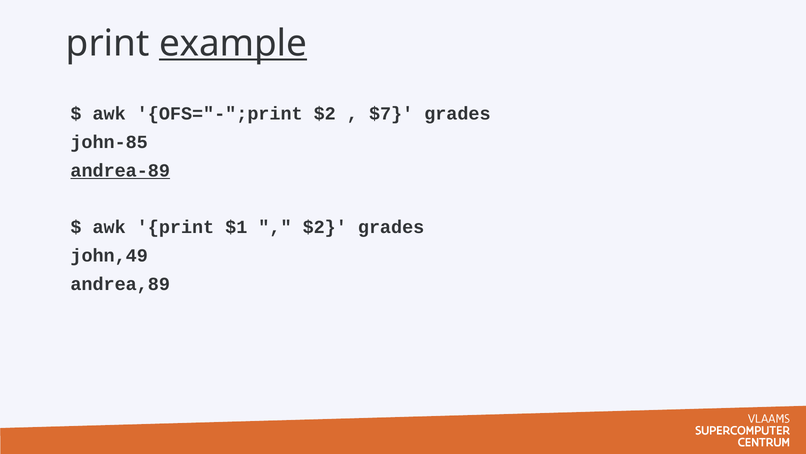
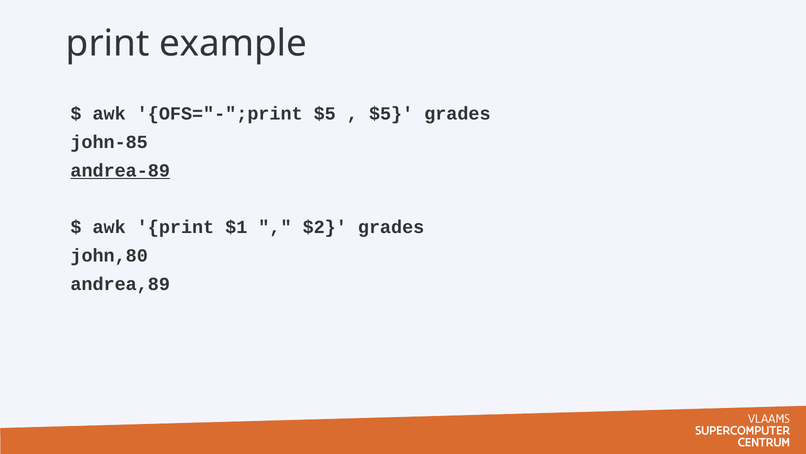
example underline: present -> none
OFS="-";print $2: $2 -> $5
$7 at (391, 114): $7 -> $5
john,49: john,49 -> john,80
